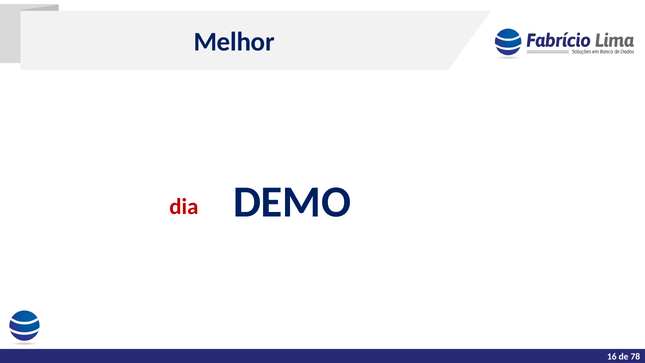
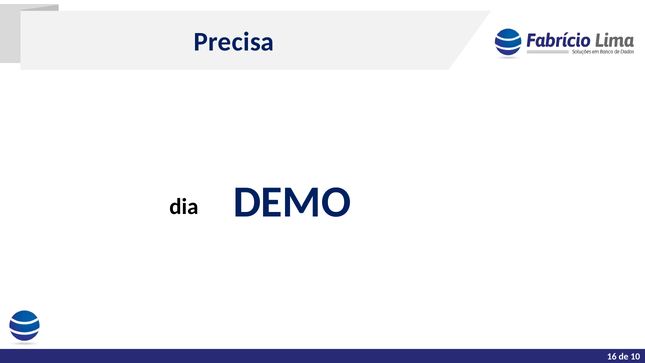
Melhor: Melhor -> Precisa
dia at (184, 207) colour: red -> black
78: 78 -> 10
